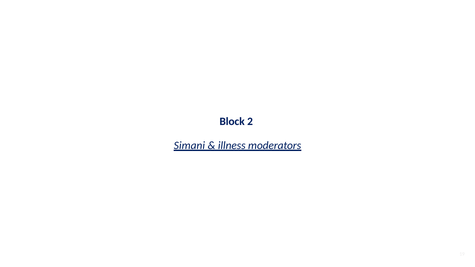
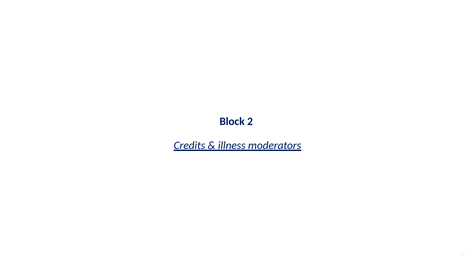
Simani: Simani -> Credits
